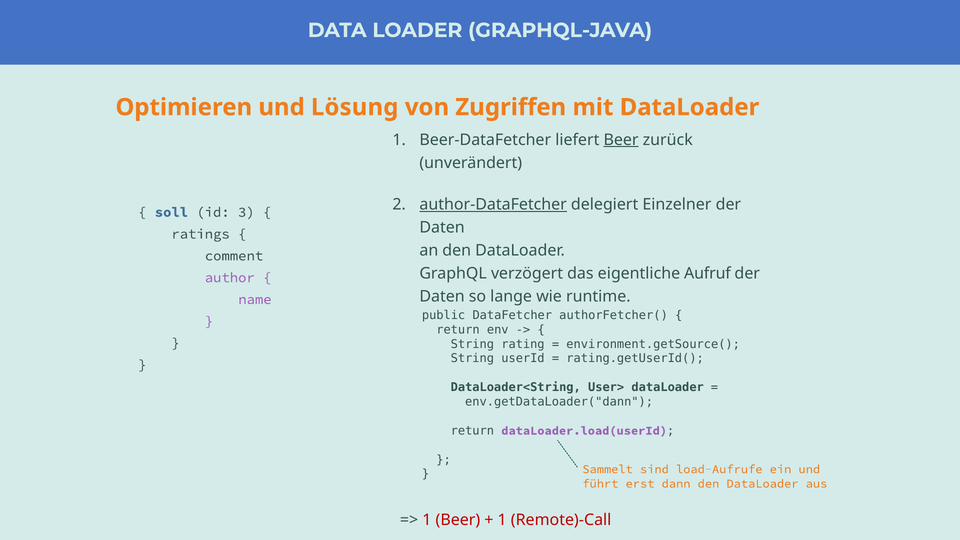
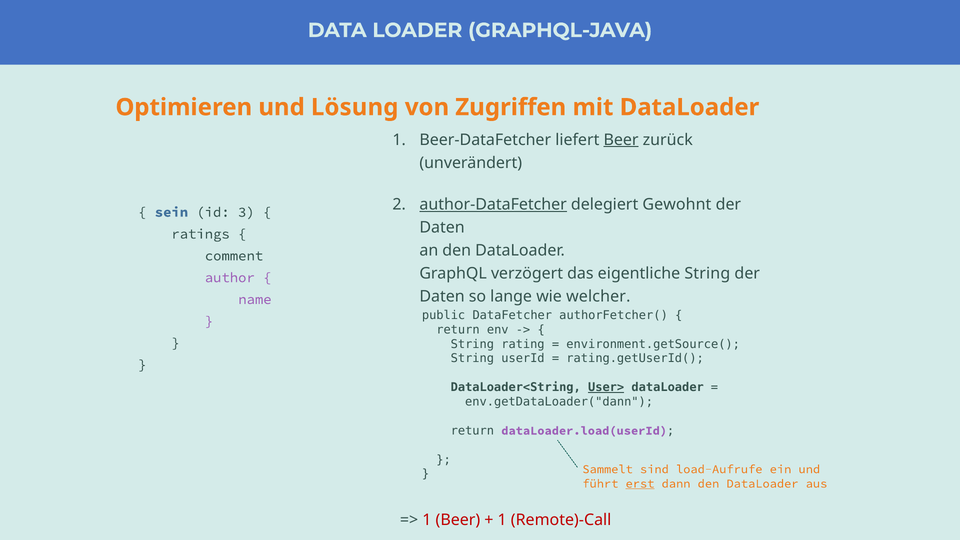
Einzelner: Einzelner -> Gewohnt
soll: soll -> sein
eigentliche Aufruf: Aufruf -> String
runtime: runtime -> welcher
User> underline: none -> present
erst underline: none -> present
